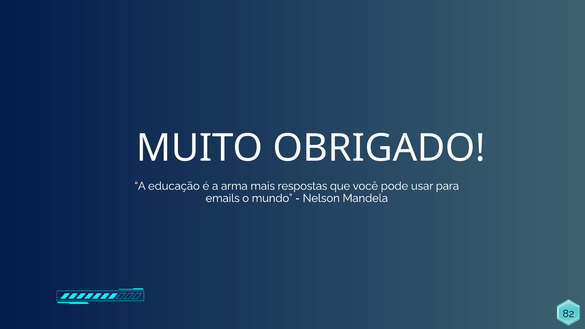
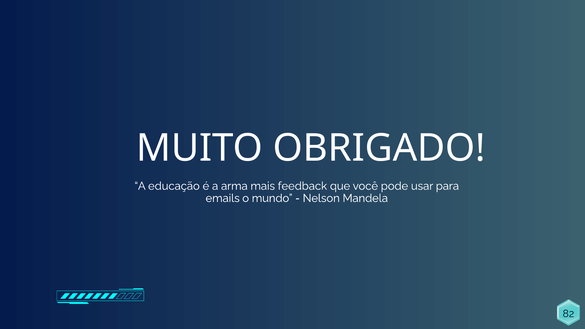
respostas: respostas -> feedback
